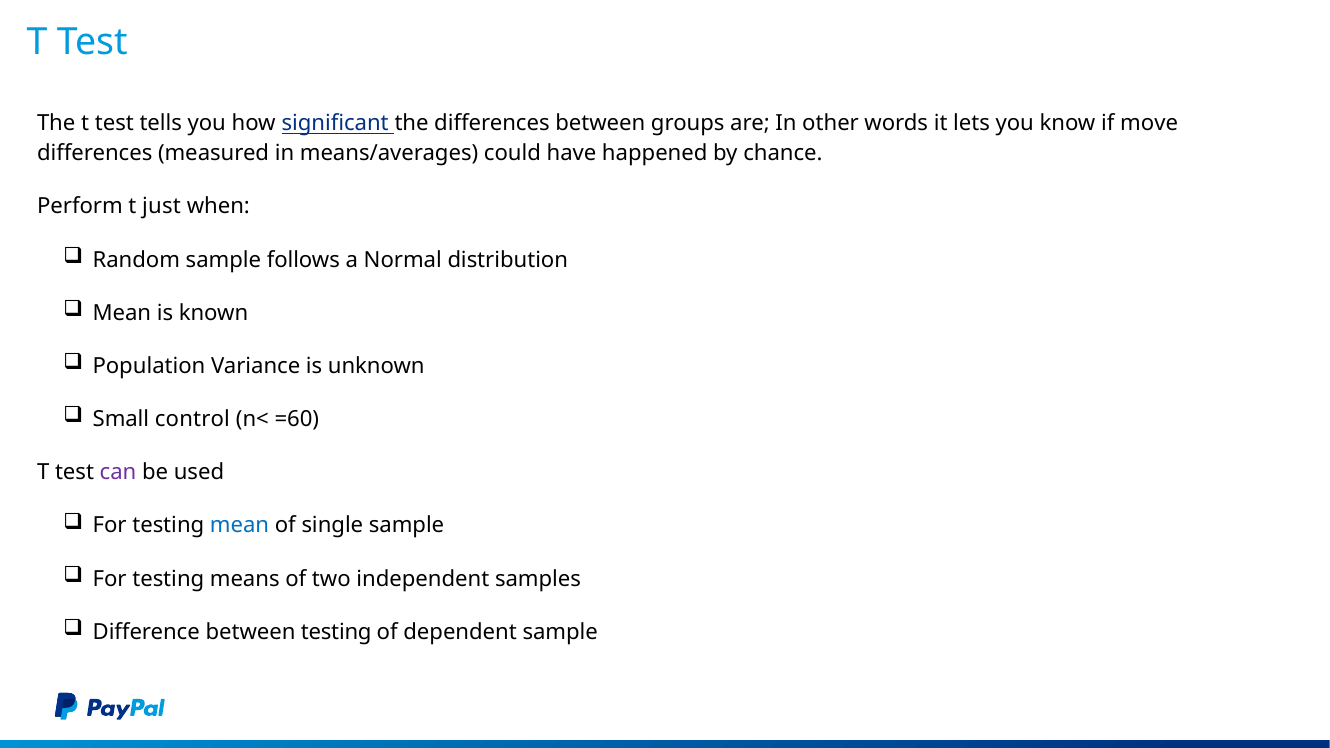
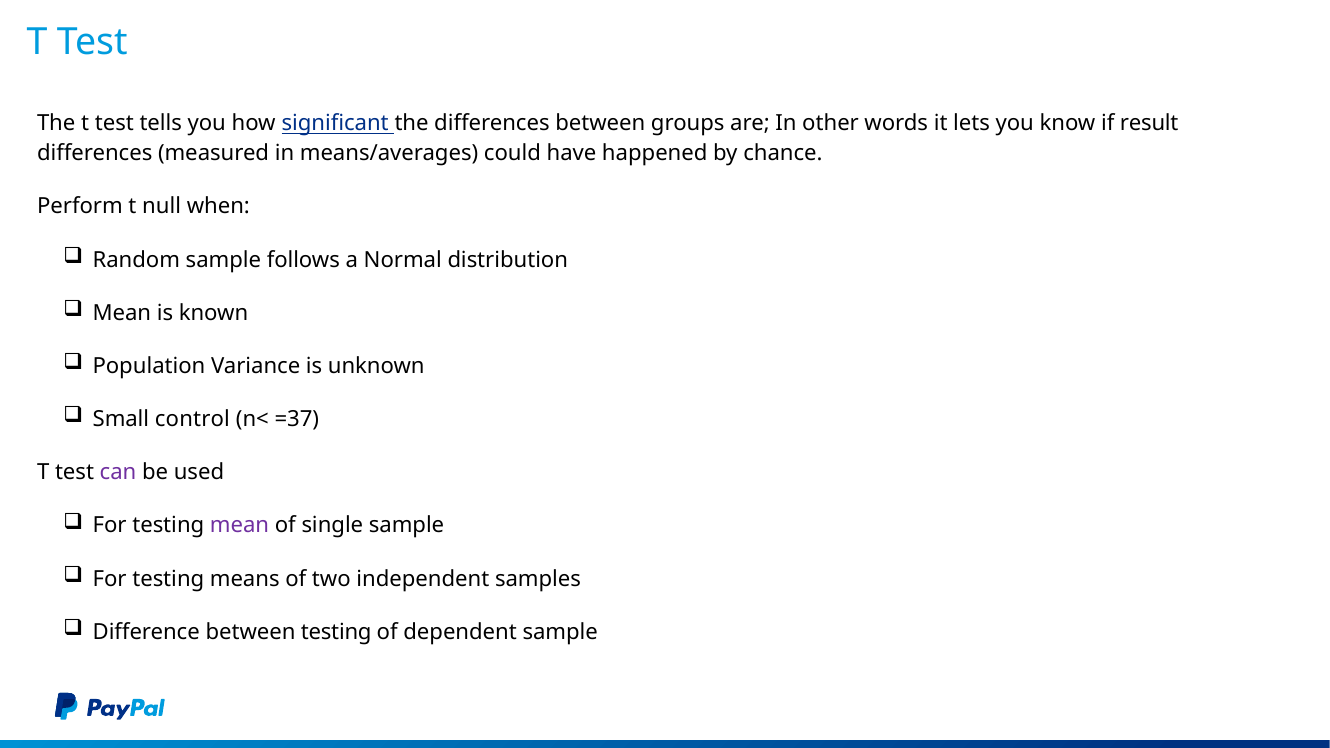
move: move -> result
just: just -> null
=60: =60 -> =37
mean at (240, 526) colour: blue -> purple
